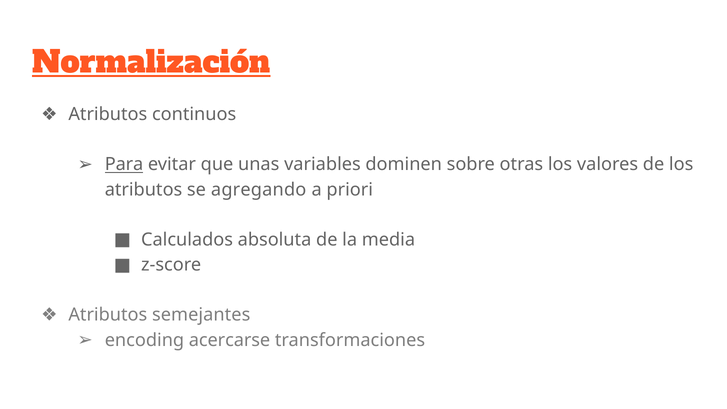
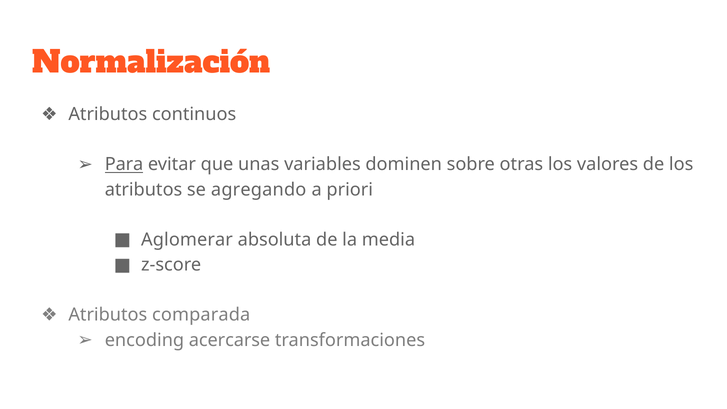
Normalización underline: present -> none
Calculados: Calculados -> Aglomerar
semejantes: semejantes -> comparada
